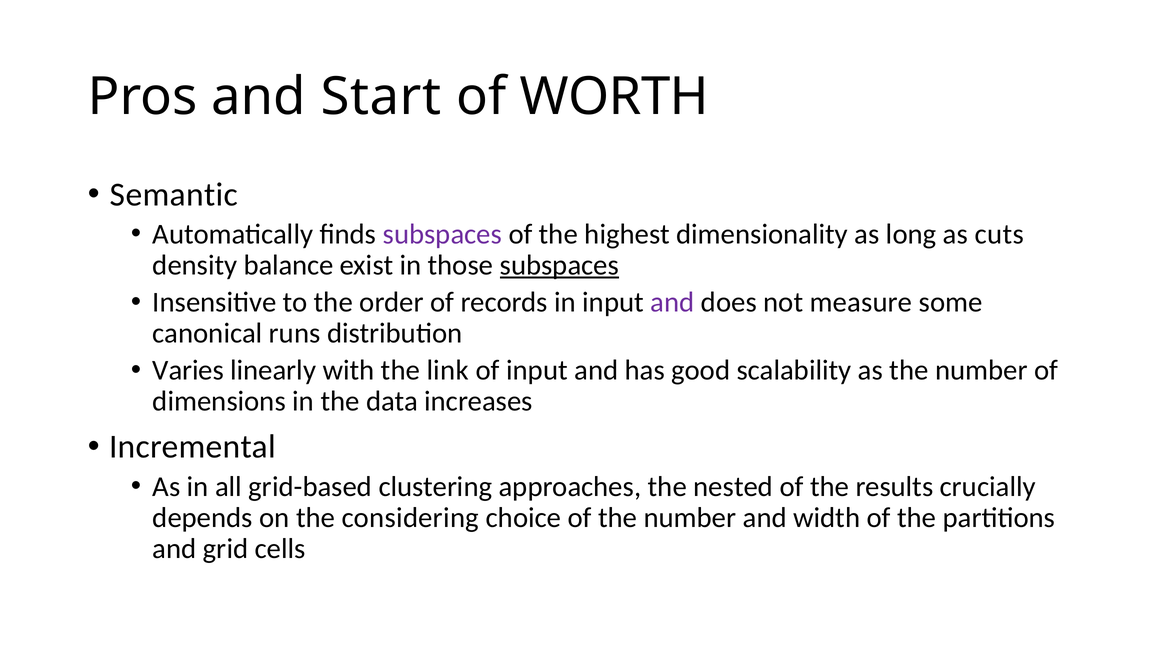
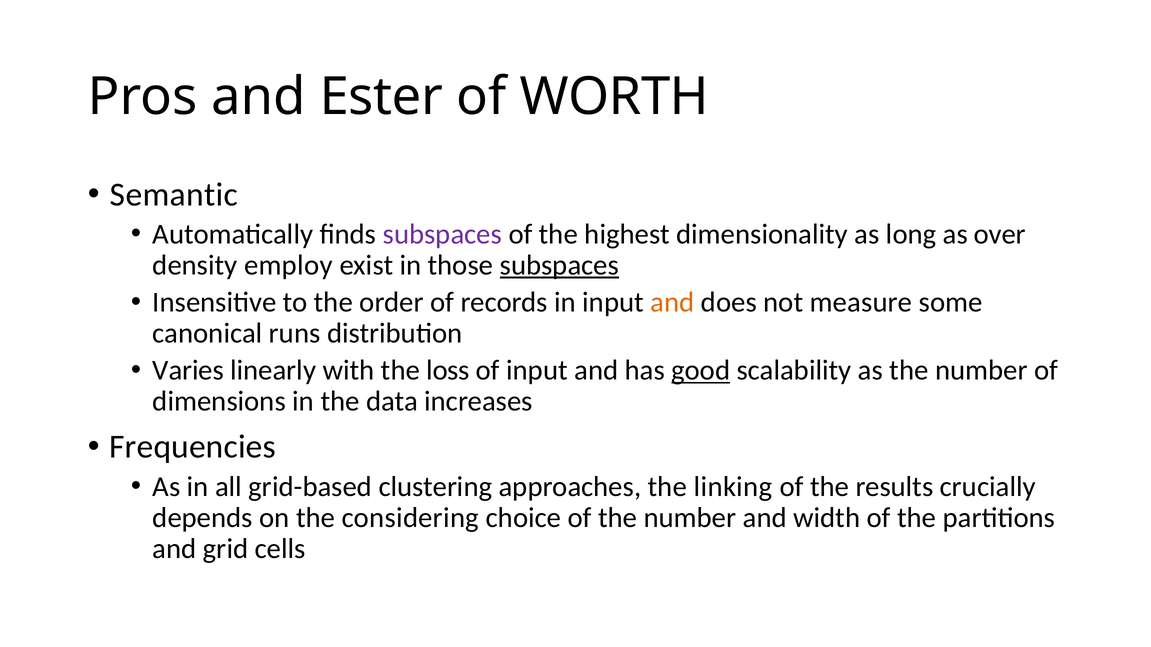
Start: Start -> Ester
cuts: cuts -> over
balance: balance -> employ
and at (672, 302) colour: purple -> orange
link: link -> loss
good underline: none -> present
Incremental: Incremental -> Frequencies
nested: nested -> linking
